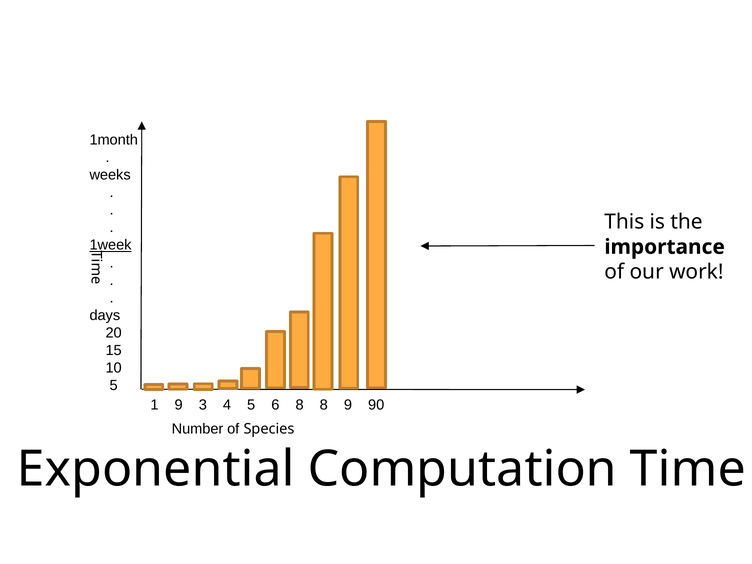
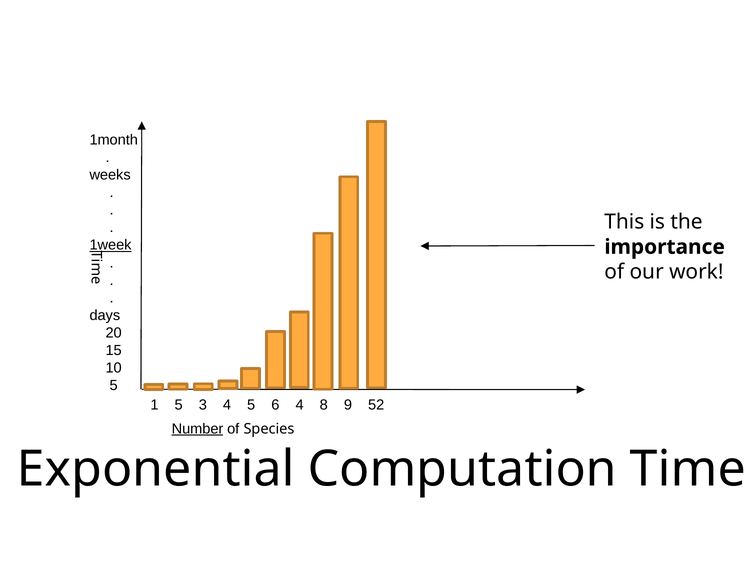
1 9: 9 -> 5
6 8: 8 -> 4
90: 90 -> 52
Number underline: none -> present
